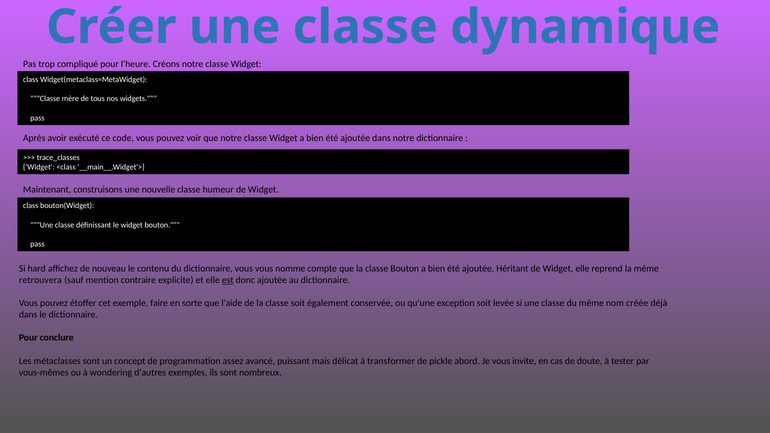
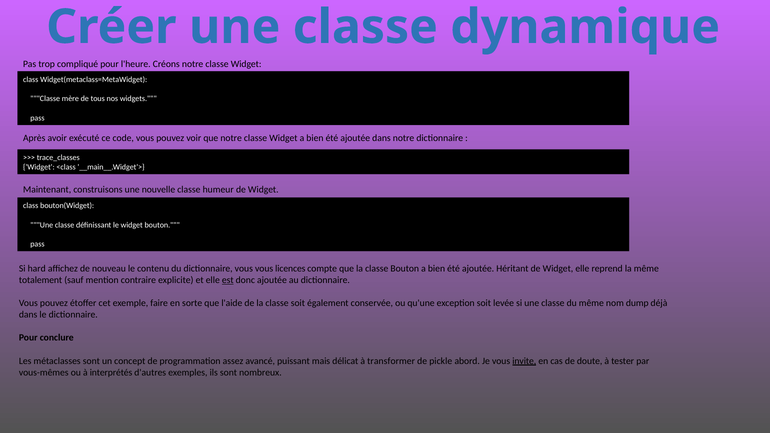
nomme: nomme -> licences
retrouvera: retrouvera -> totalement
créée: créée -> dump
invite underline: none -> present
wondering: wondering -> interprétés
